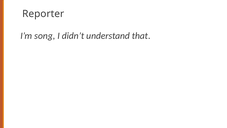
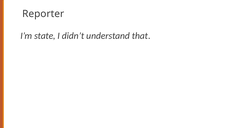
song: song -> state
